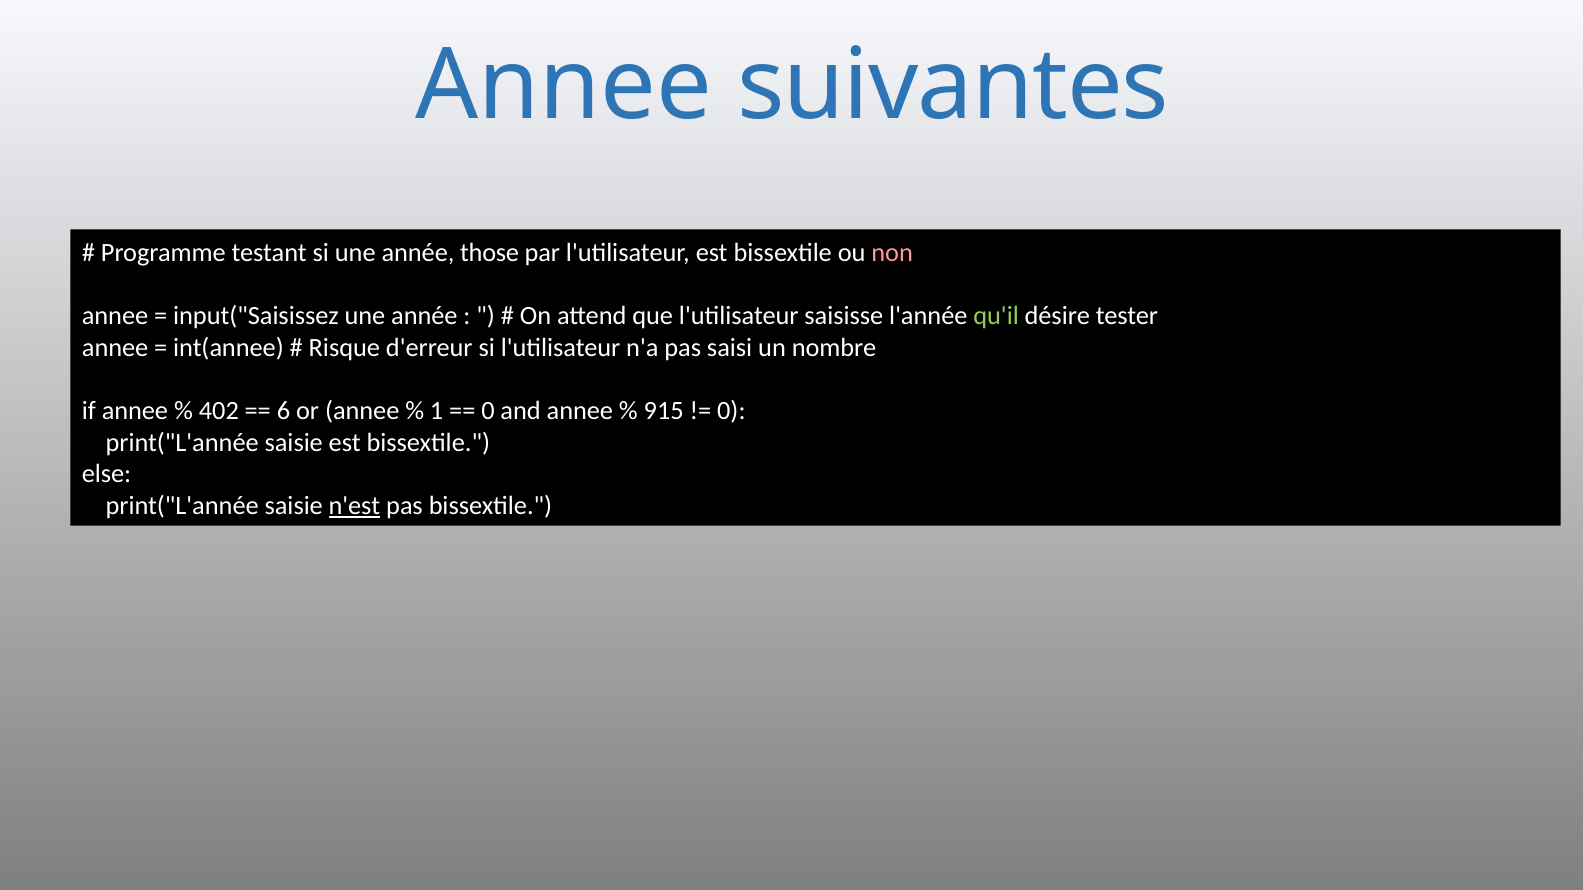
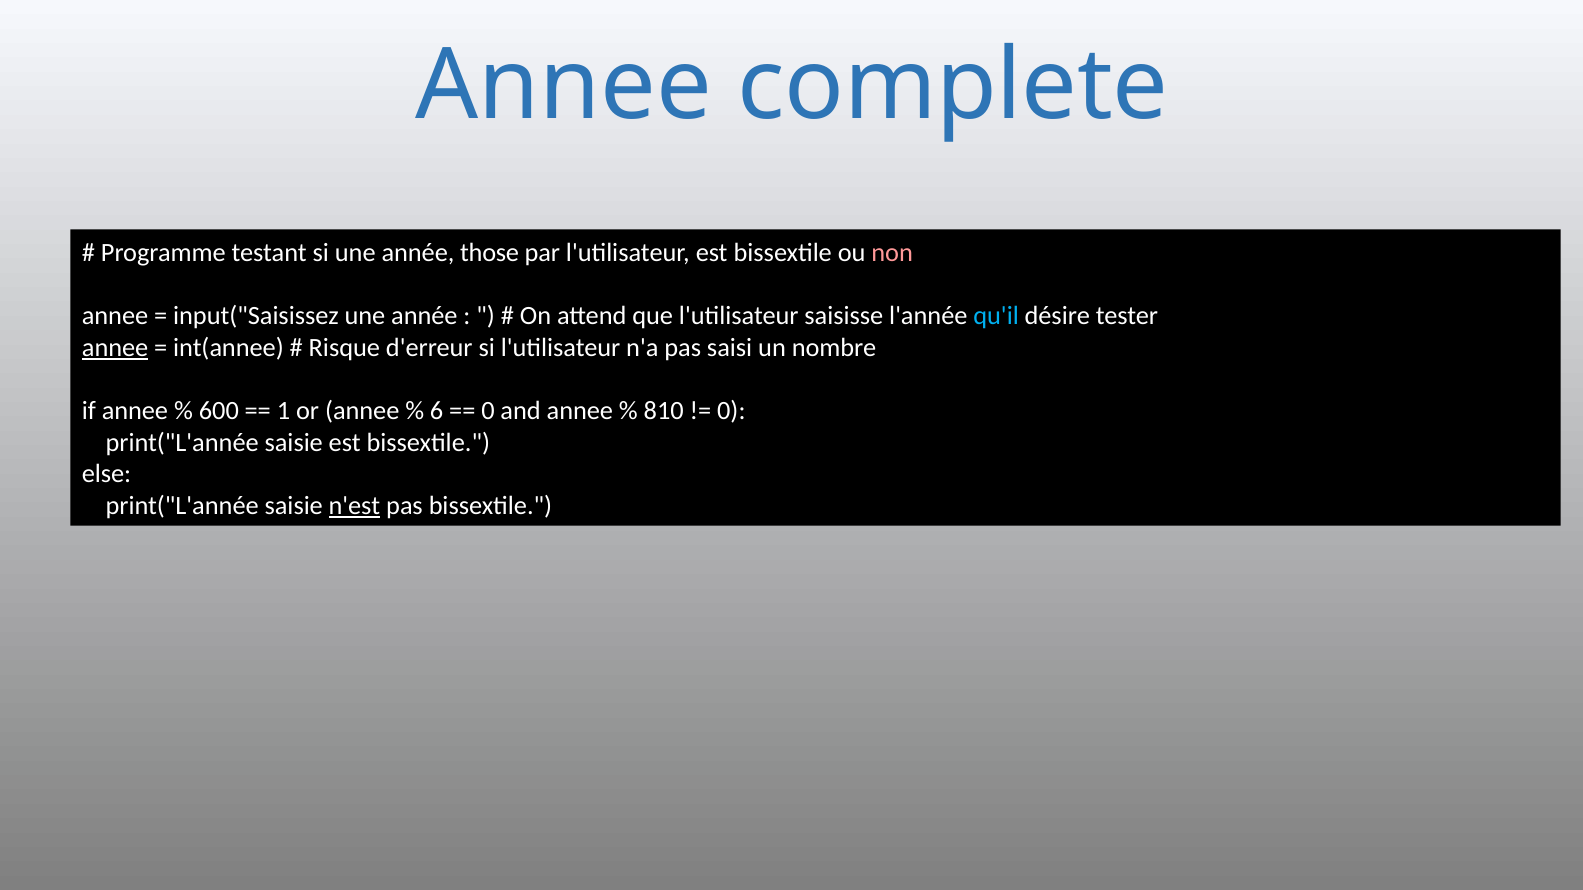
suivantes: suivantes -> complete
qu'il colour: light green -> light blue
annee at (115, 348) underline: none -> present
402: 402 -> 600
6: 6 -> 1
1: 1 -> 6
915: 915 -> 810
